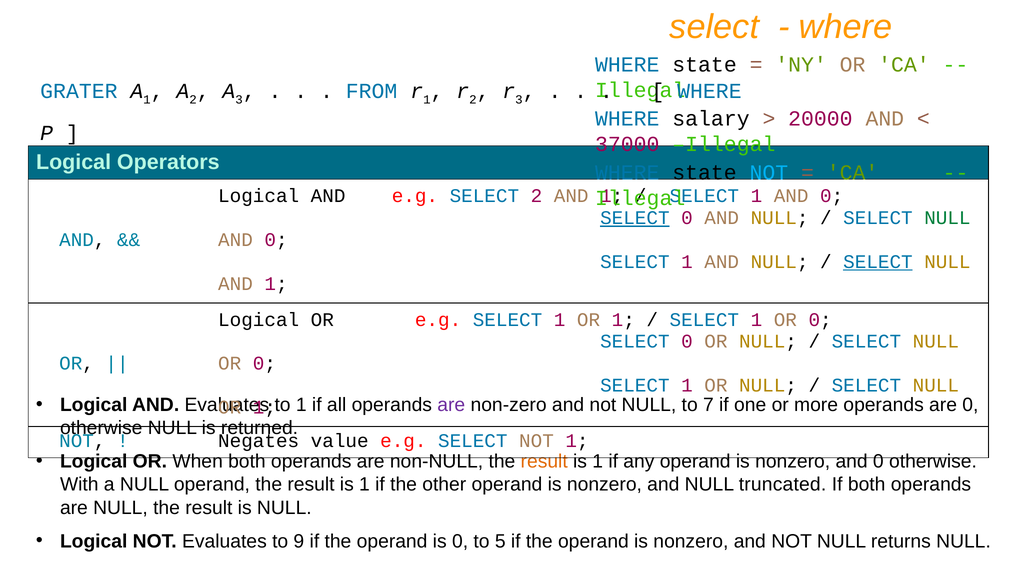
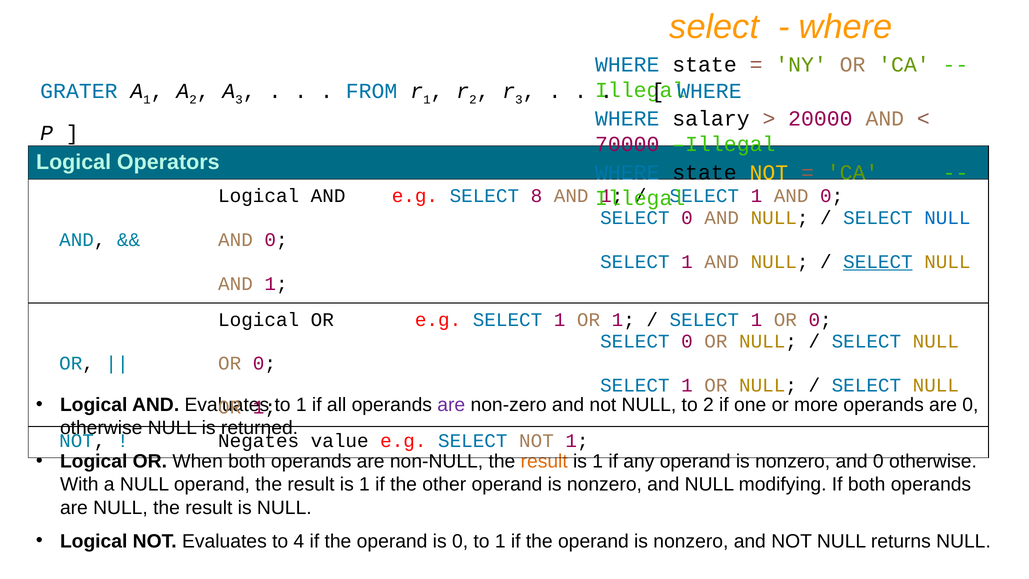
37000: 37000 -> 70000
NOT at (769, 173) colour: light blue -> yellow
SELECT 2: 2 -> 8
SELECT at (635, 218) underline: present -> none
NULL at (947, 218) colour: green -> blue
to 7: 7 -> 2
truncated: truncated -> modifying
9: 9 -> 4
0 to 5: 5 -> 1
